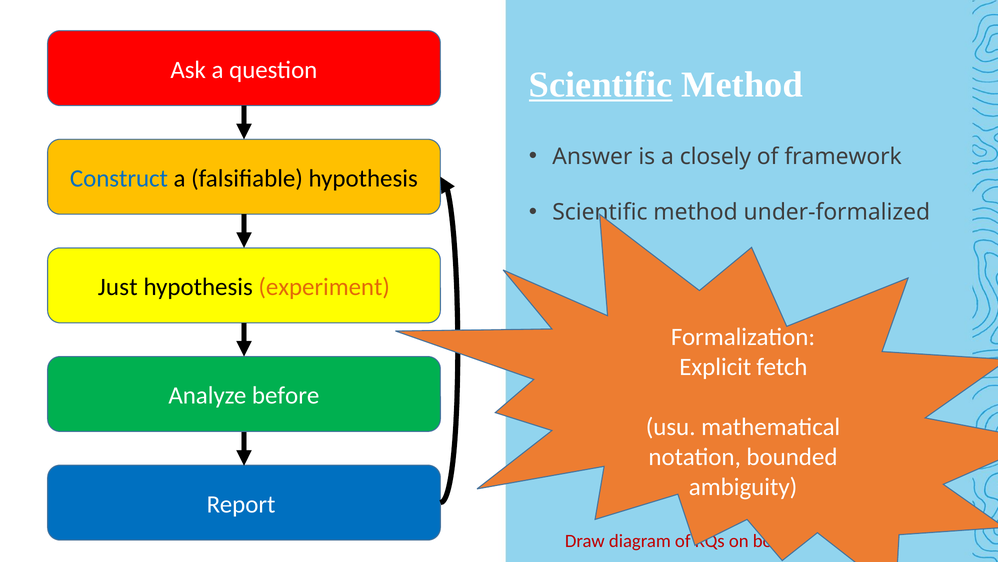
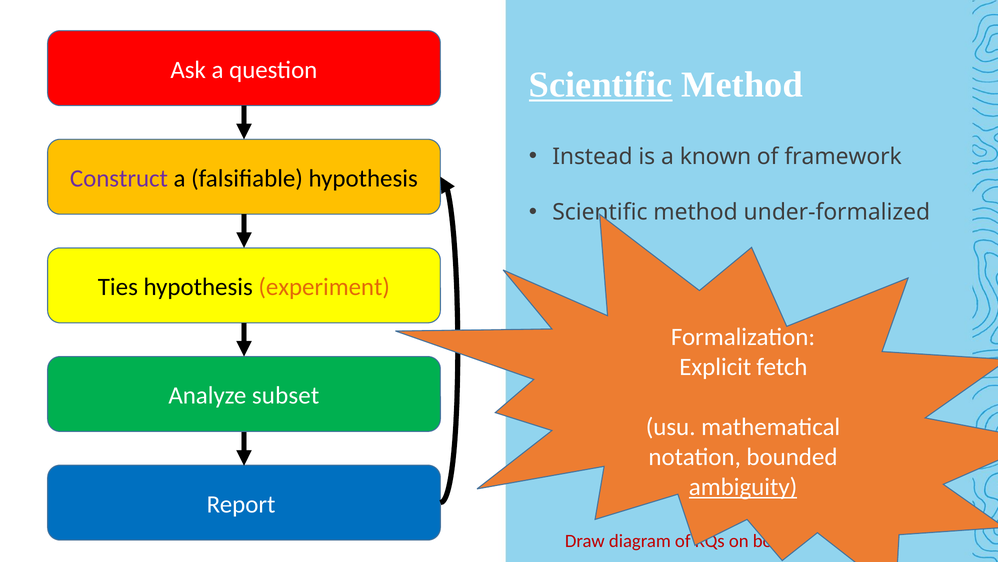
Answer: Answer -> Instead
closely: closely -> known
Construct colour: blue -> purple
Just: Just -> Ties
before: before -> subset
ambiguity underline: none -> present
